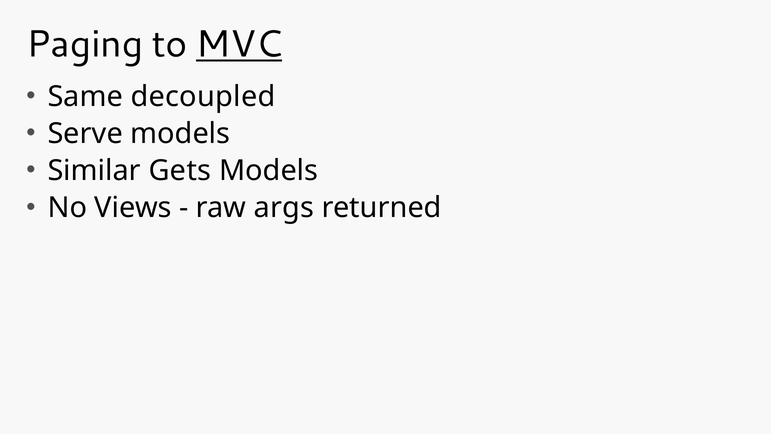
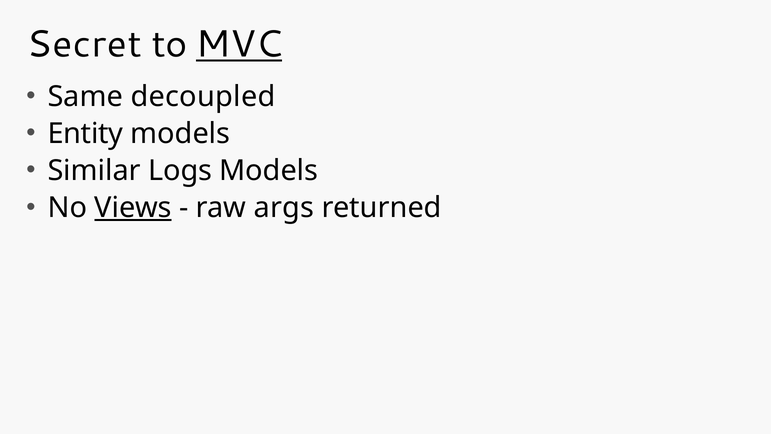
Paging: Paging -> Secret
Serve: Serve -> Entity
Gets: Gets -> Logs
Views underline: none -> present
